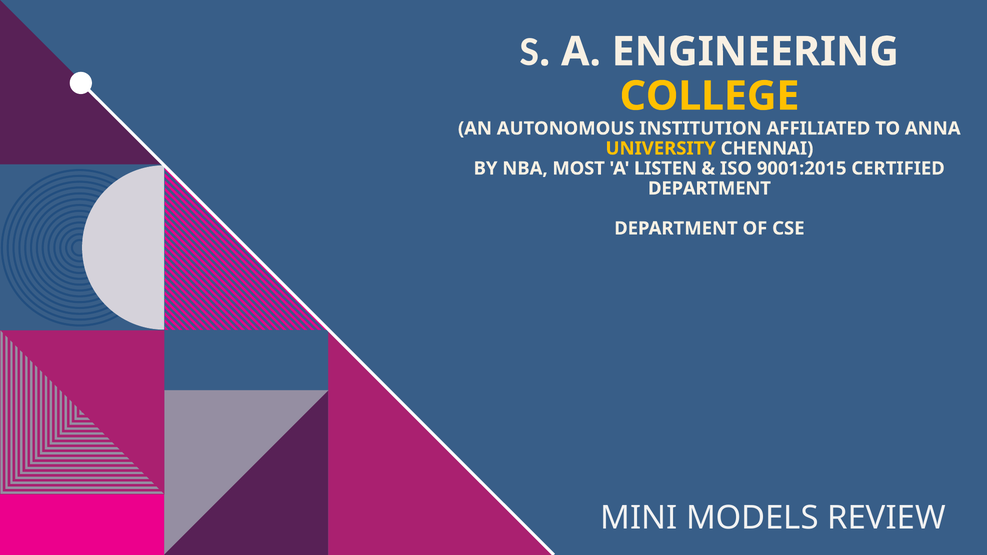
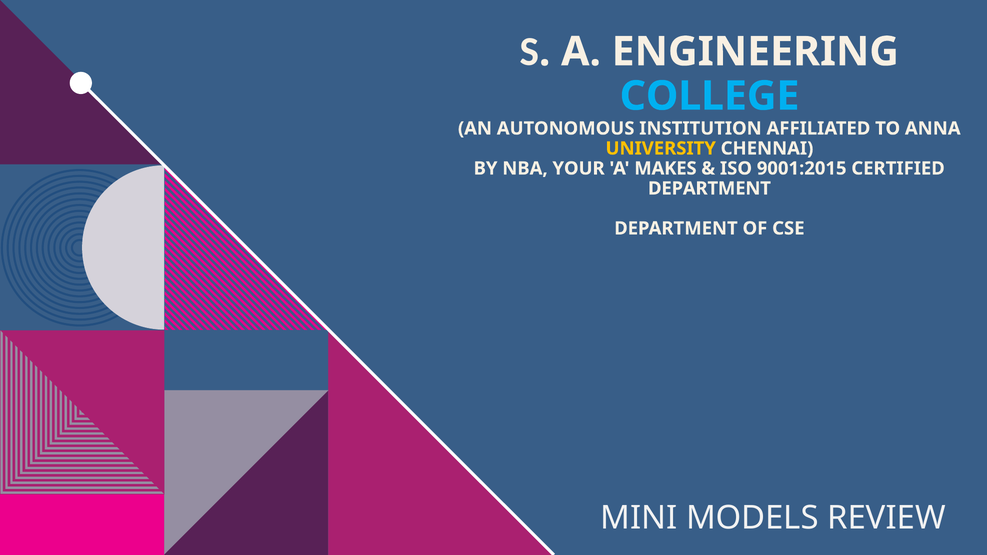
COLLEGE colour: yellow -> light blue
MOST: MOST -> YOUR
LISTEN: LISTEN -> MAKES
